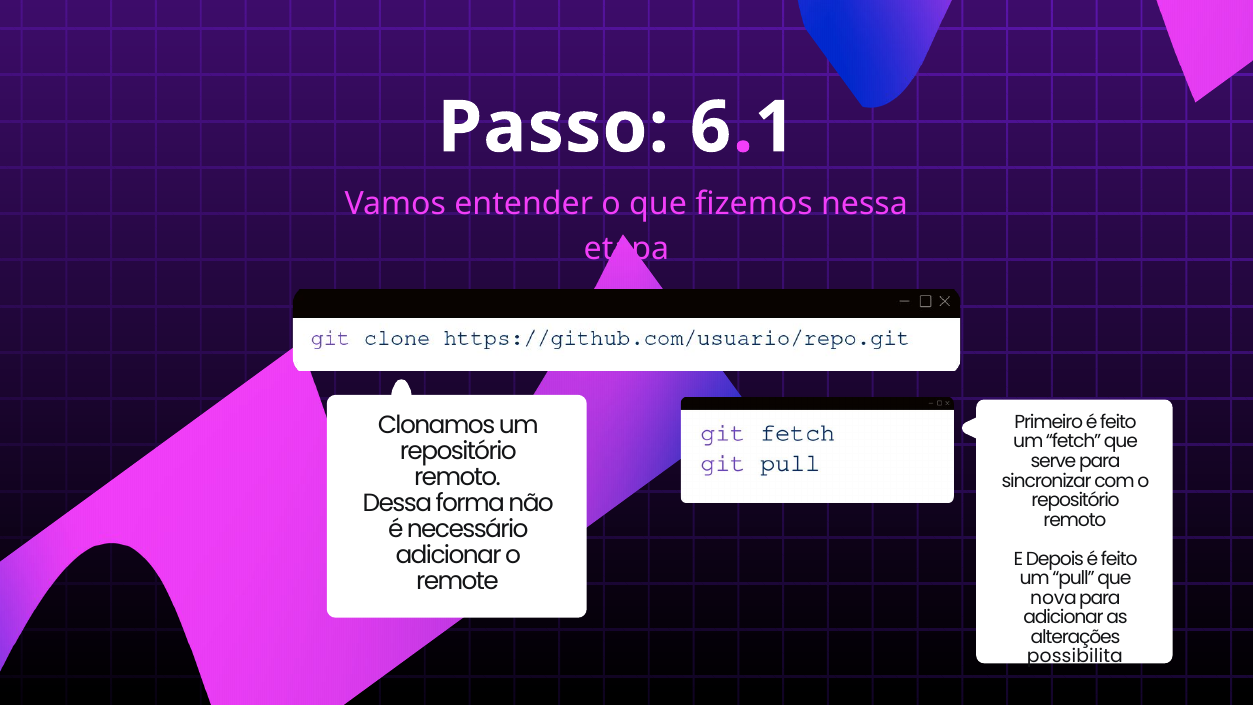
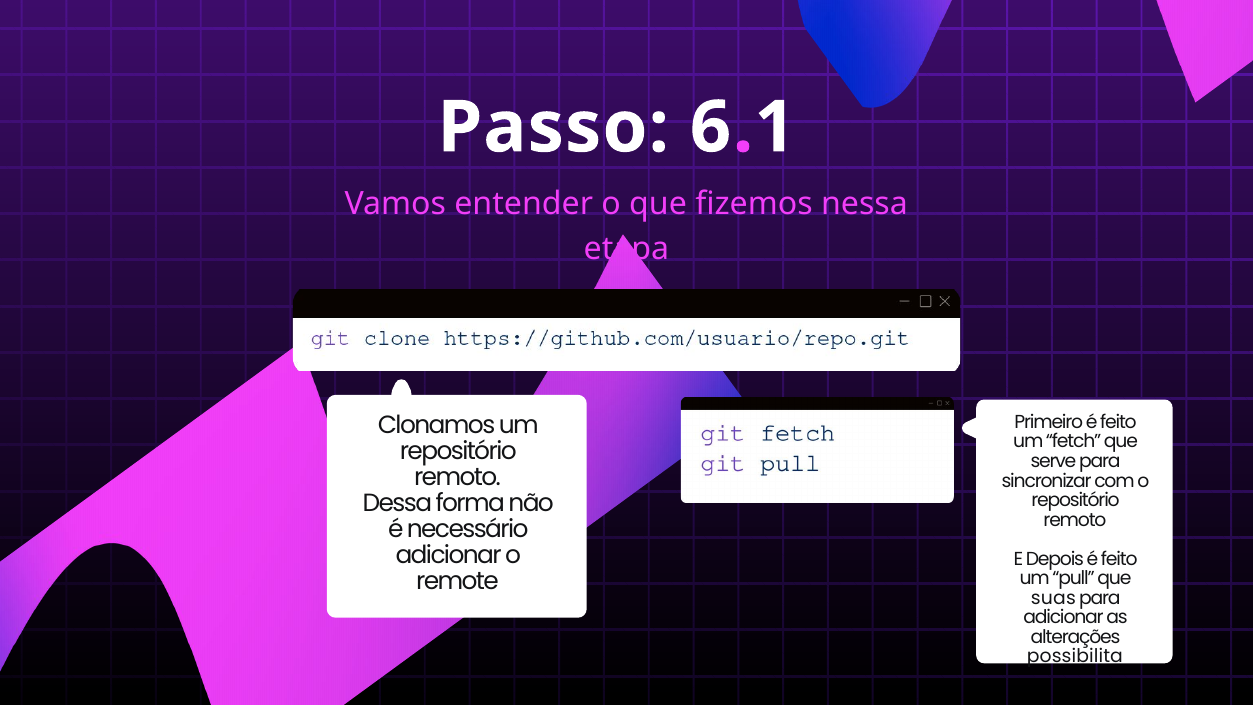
nova: nova -> suas
